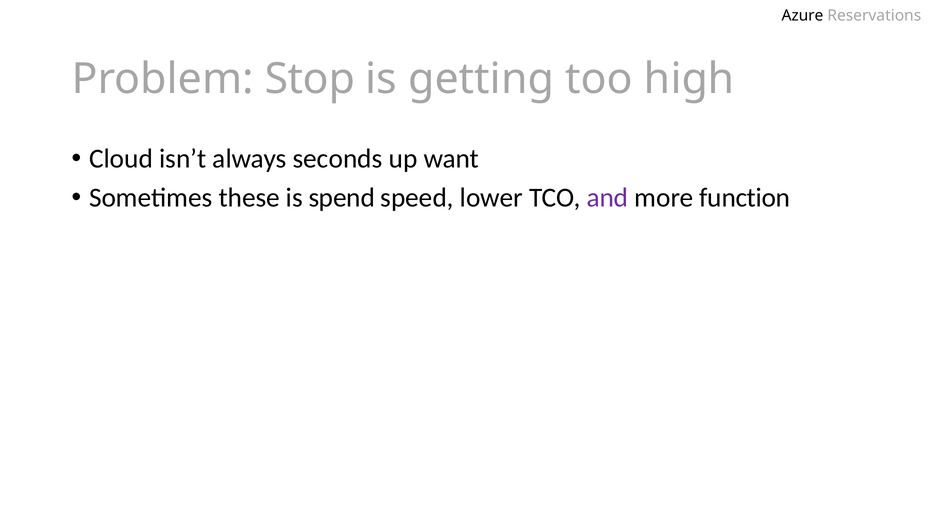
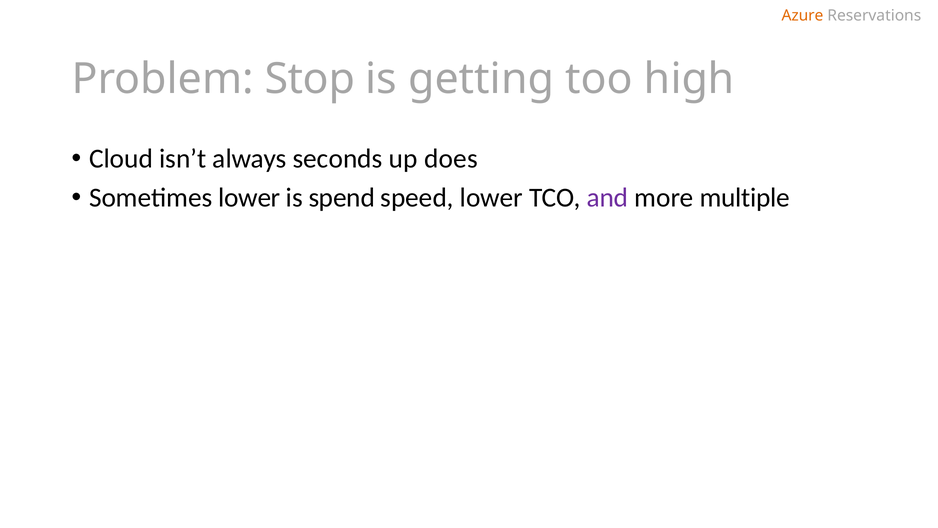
Azure colour: black -> orange
want: want -> does
Sometimes these: these -> lower
function: function -> multiple
